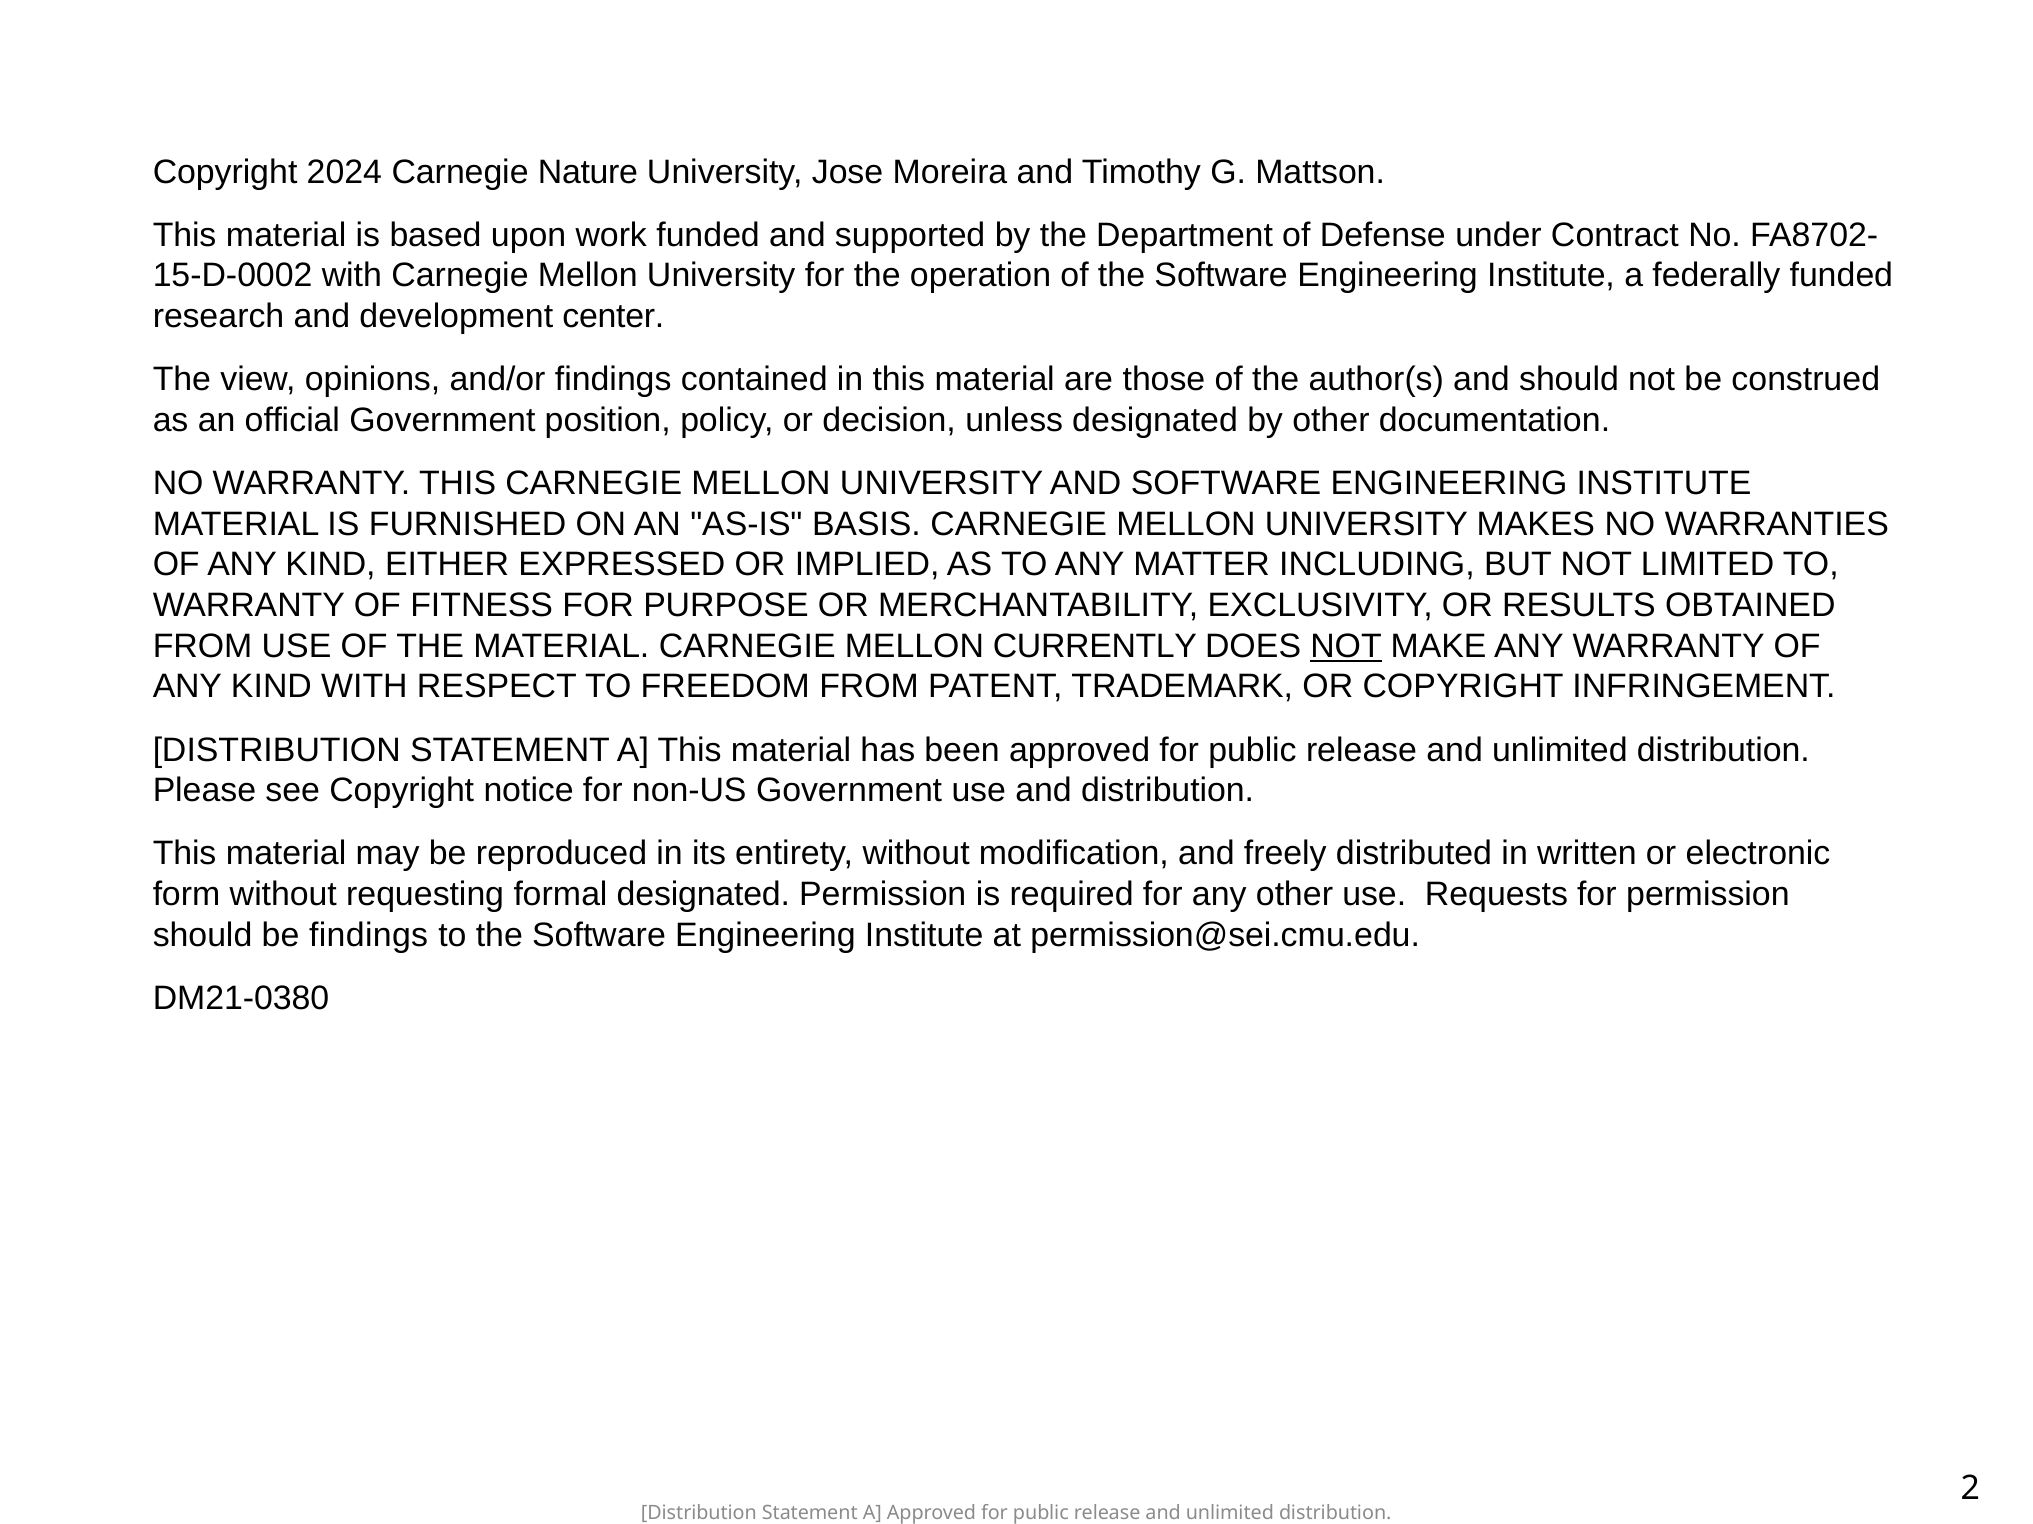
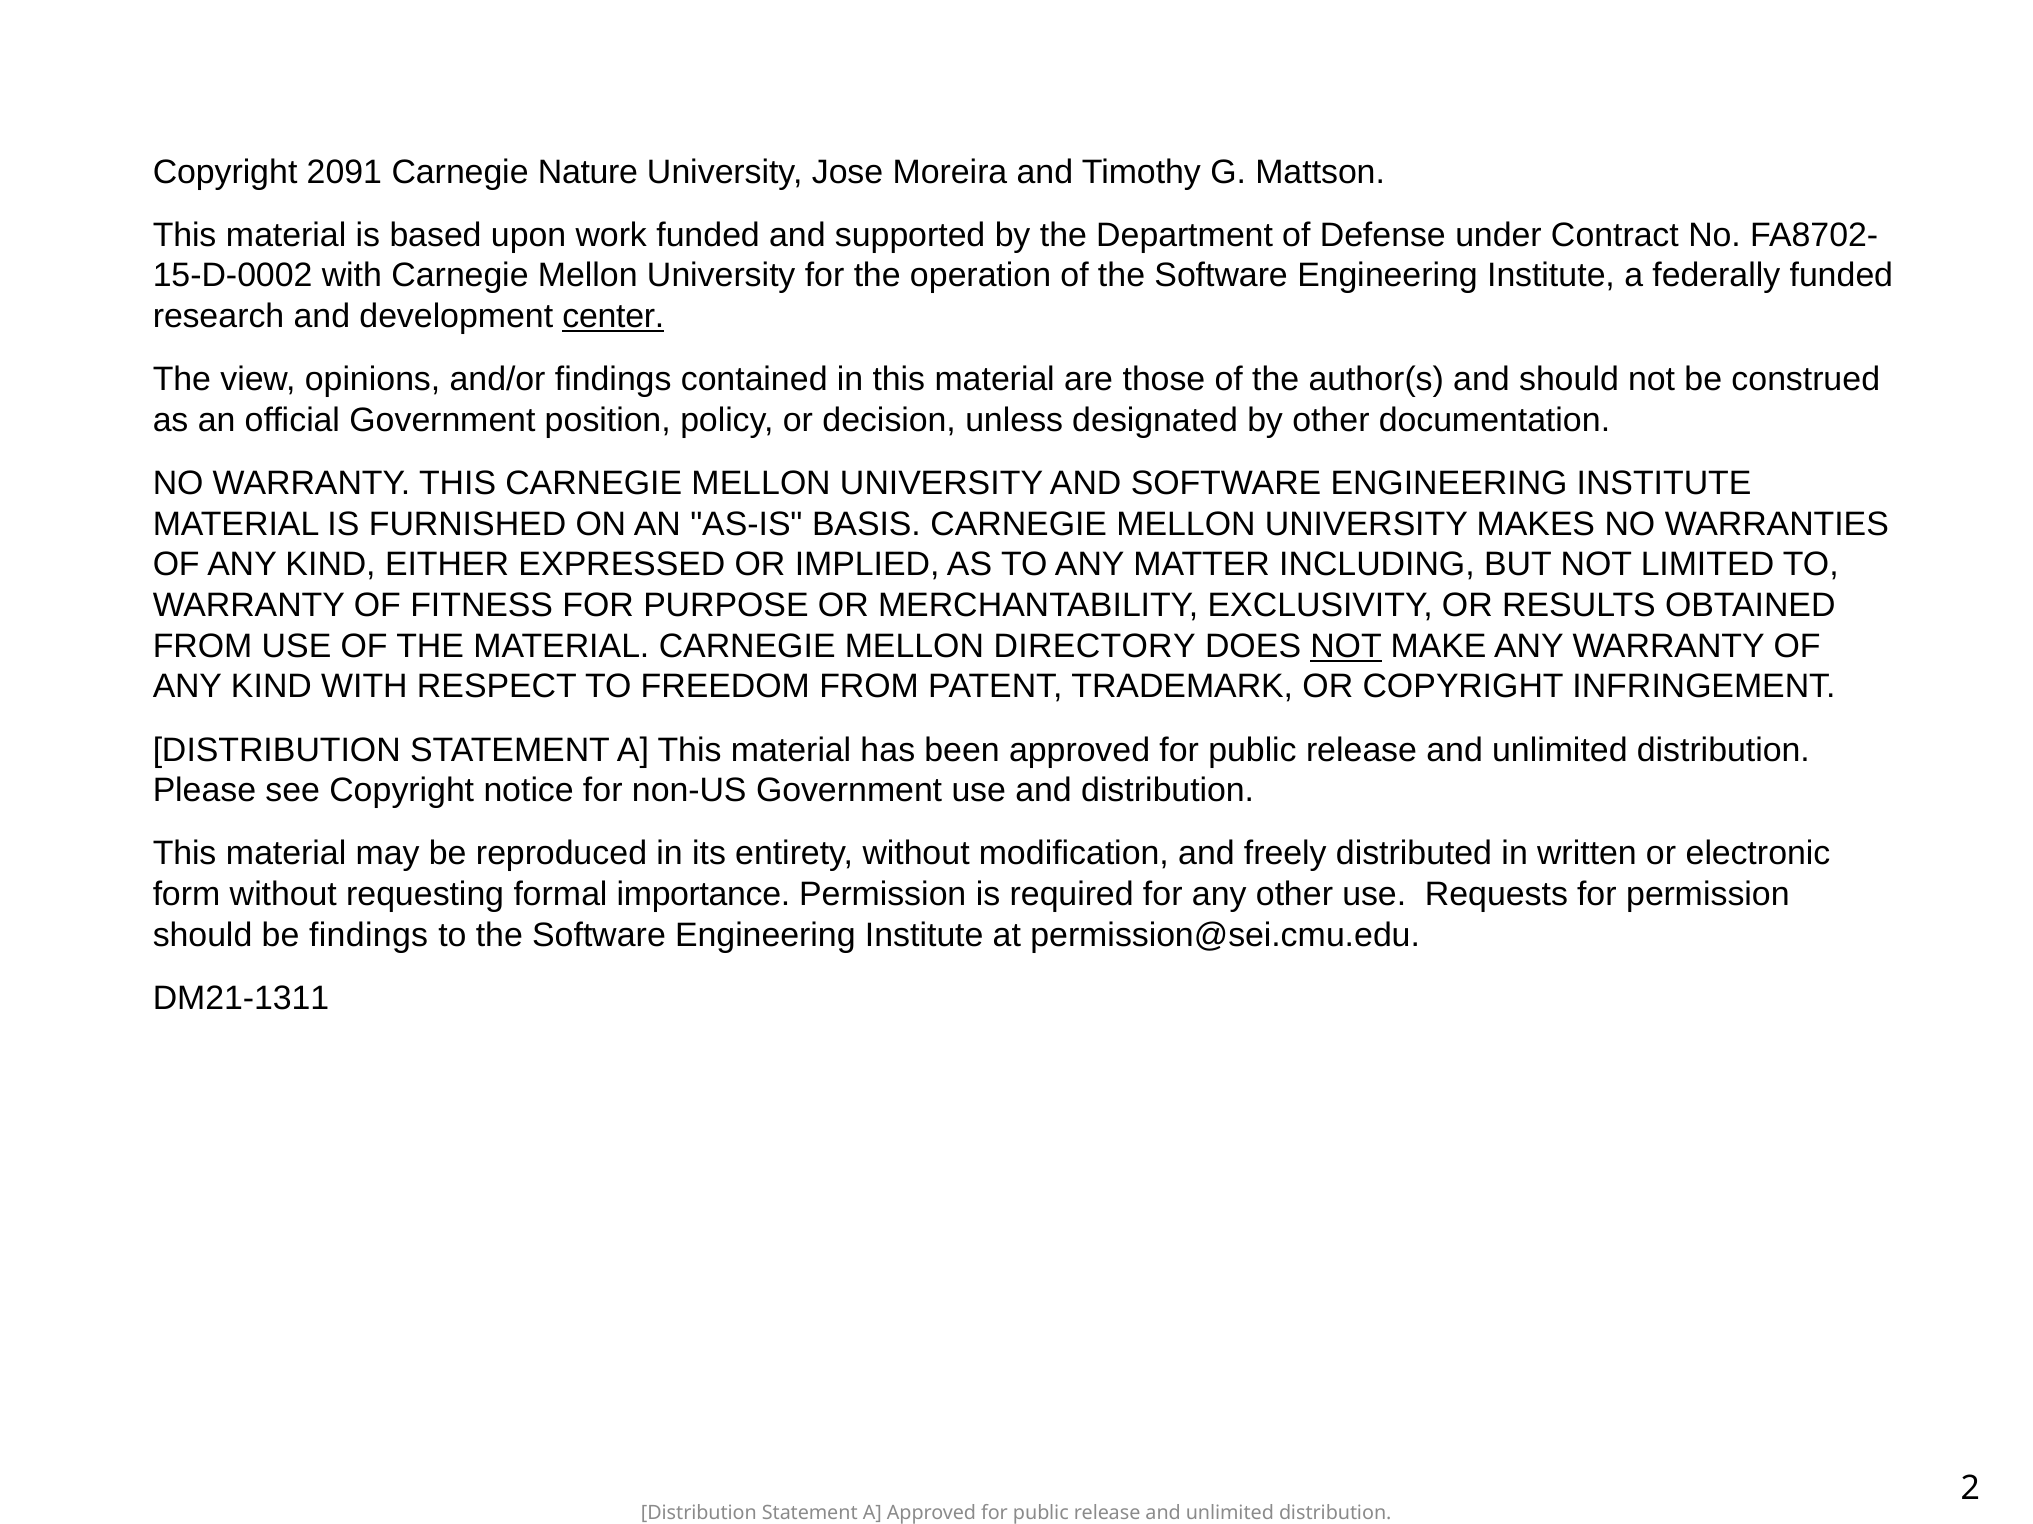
2024: 2024 -> 2091
center underline: none -> present
CURRENTLY: CURRENTLY -> DIRECTORY
formal designated: designated -> importance
DM21-0380: DM21-0380 -> DM21-1311
